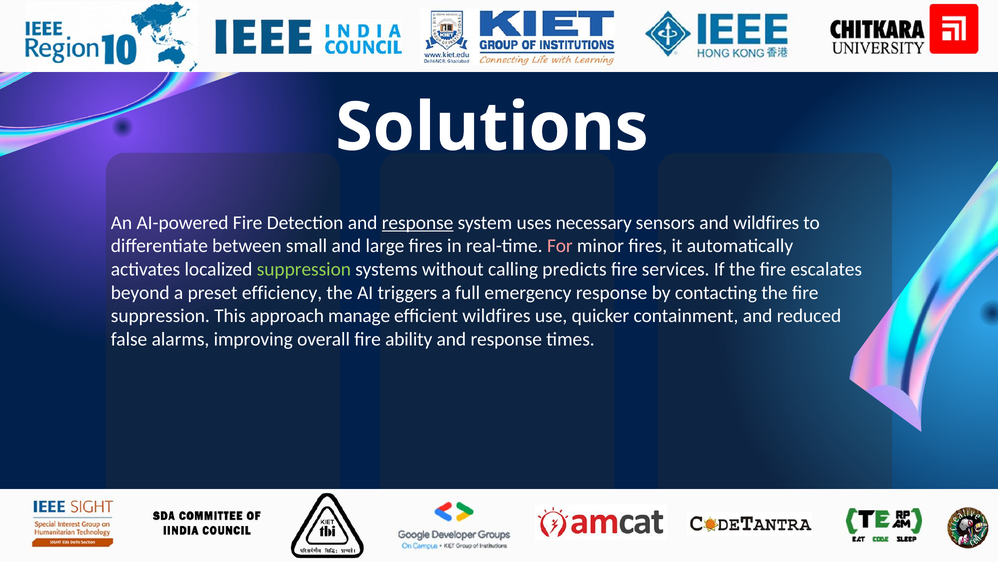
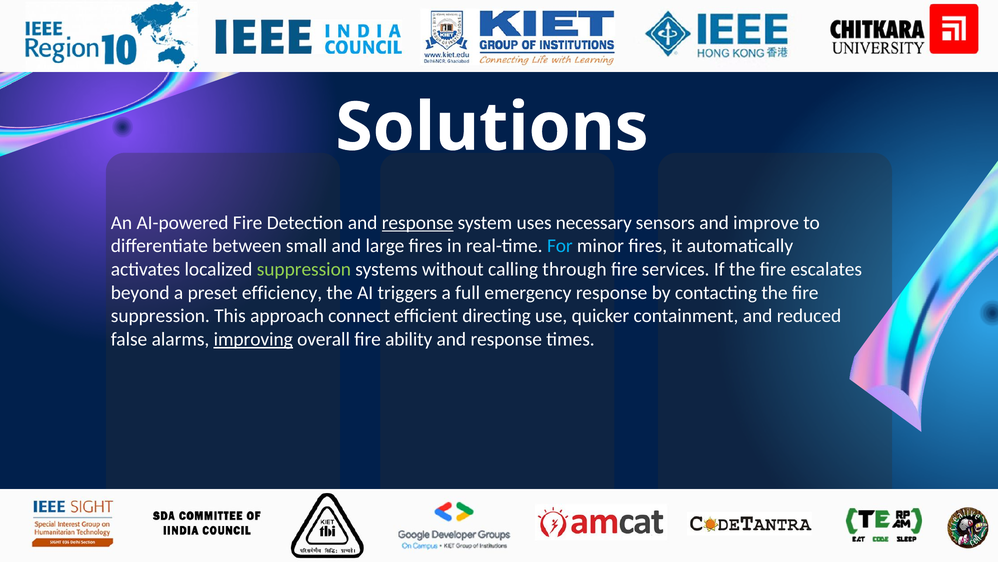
and wildfires: wildfires -> improve
For colour: pink -> light blue
predicts: predicts -> through
manage: manage -> connect
efficient wildfires: wildfires -> directing
improving underline: none -> present
